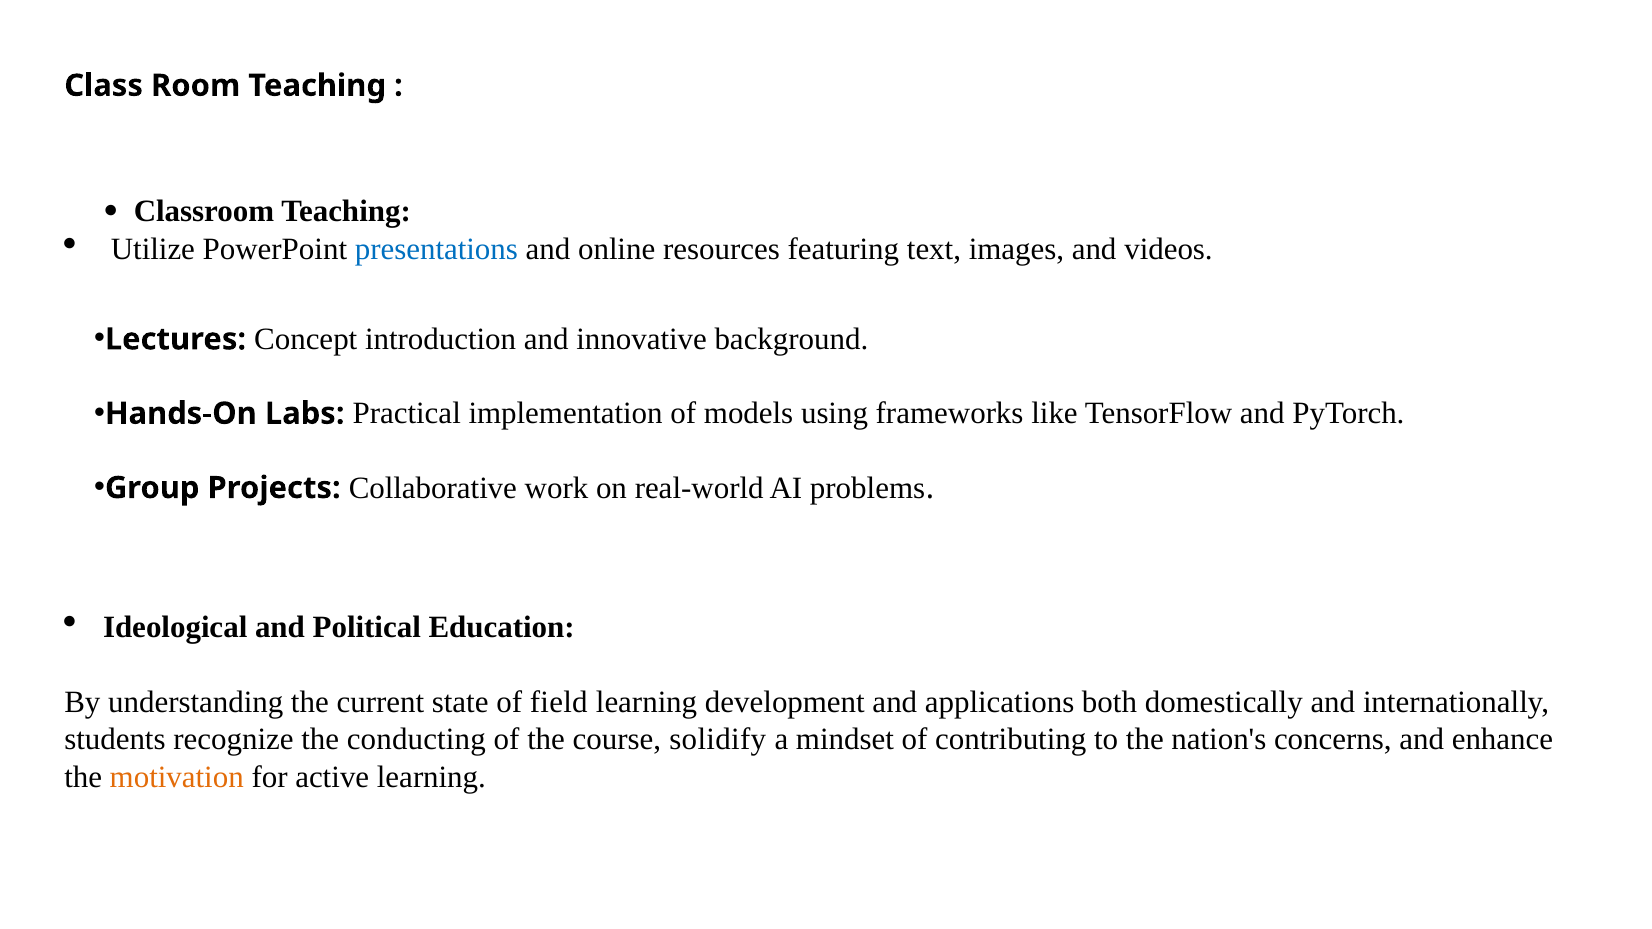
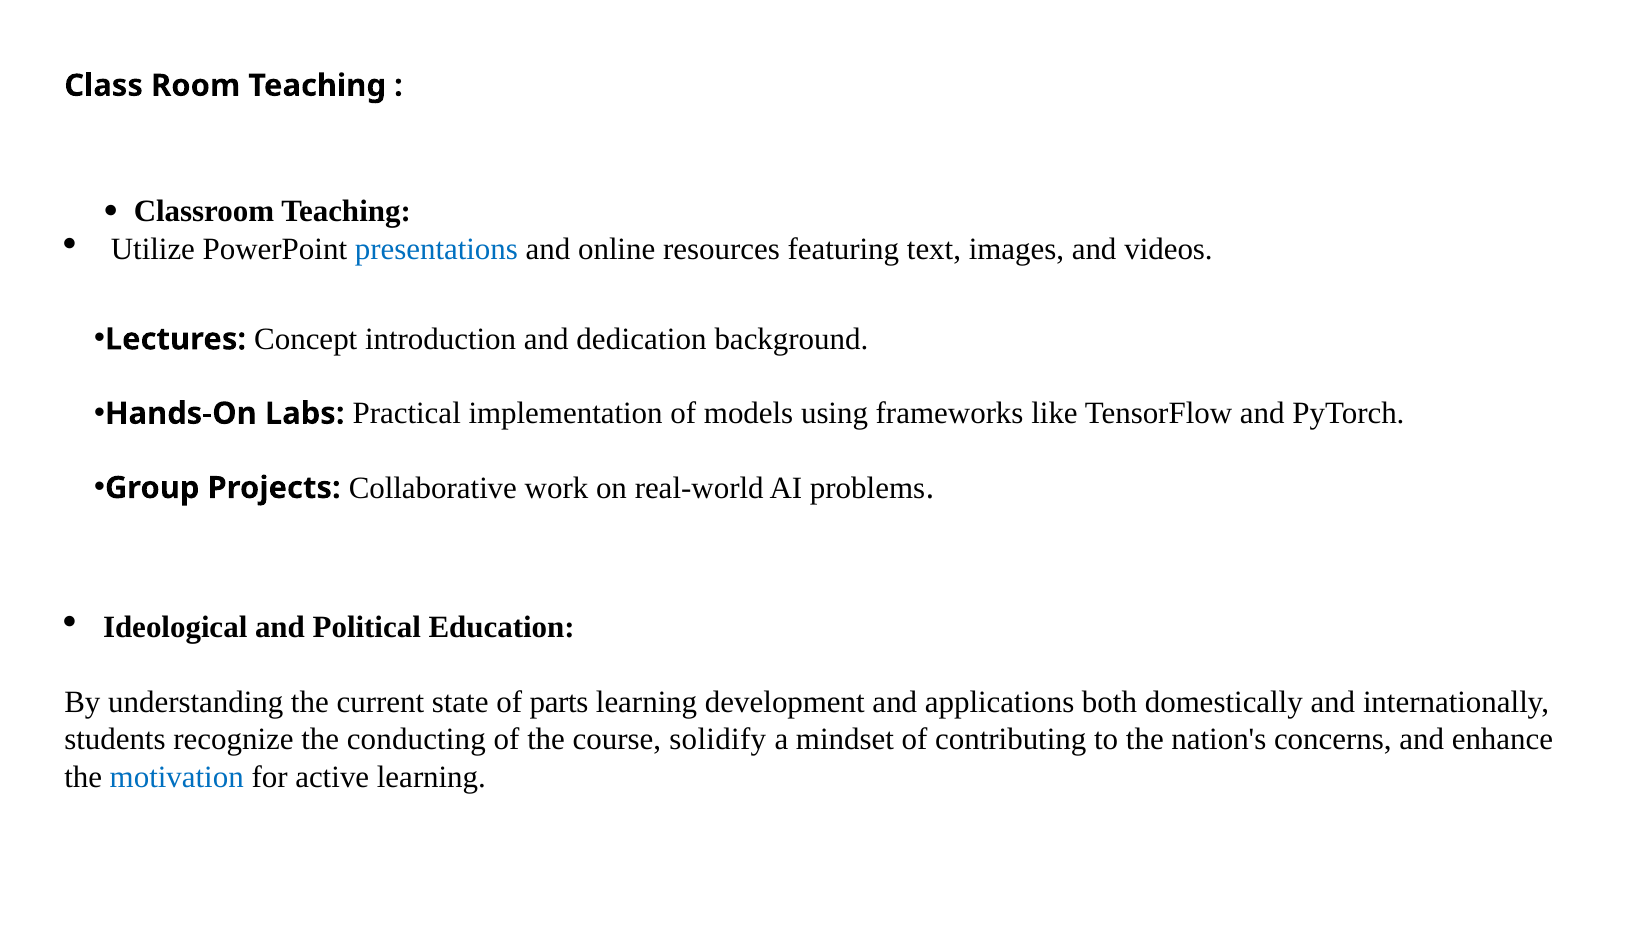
innovative: innovative -> dedication
field: field -> parts
motivation colour: orange -> blue
